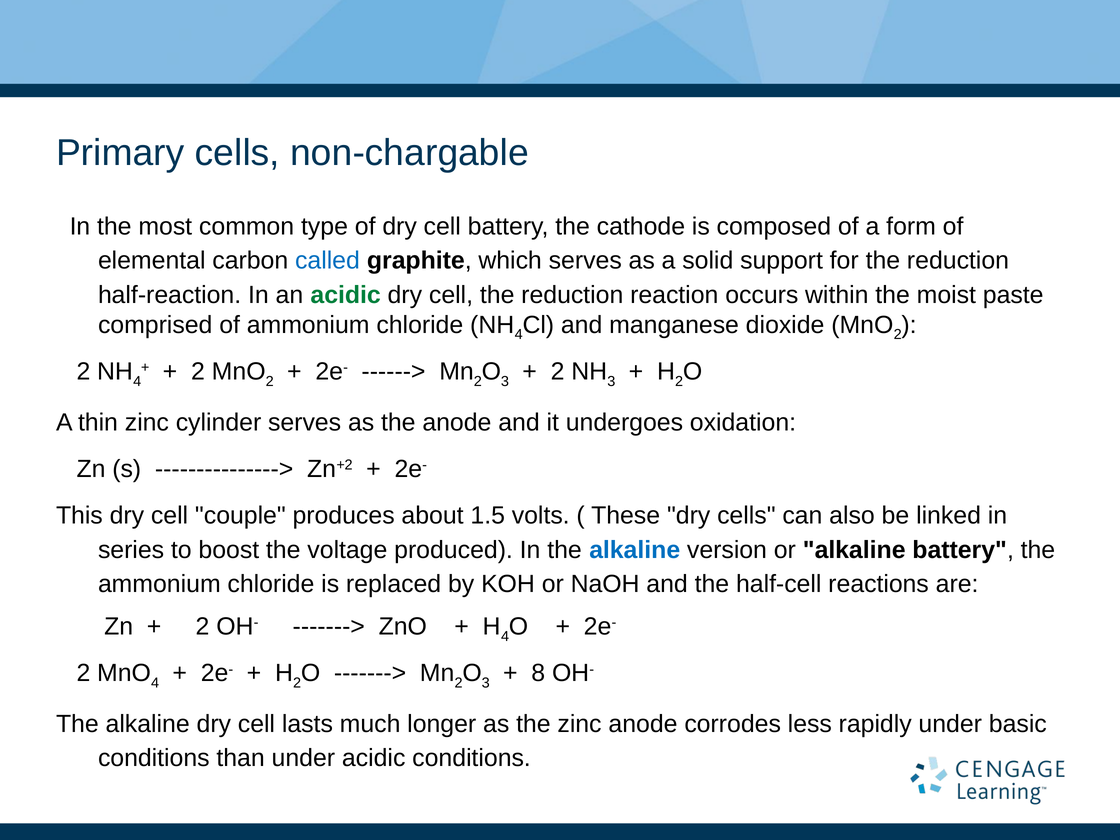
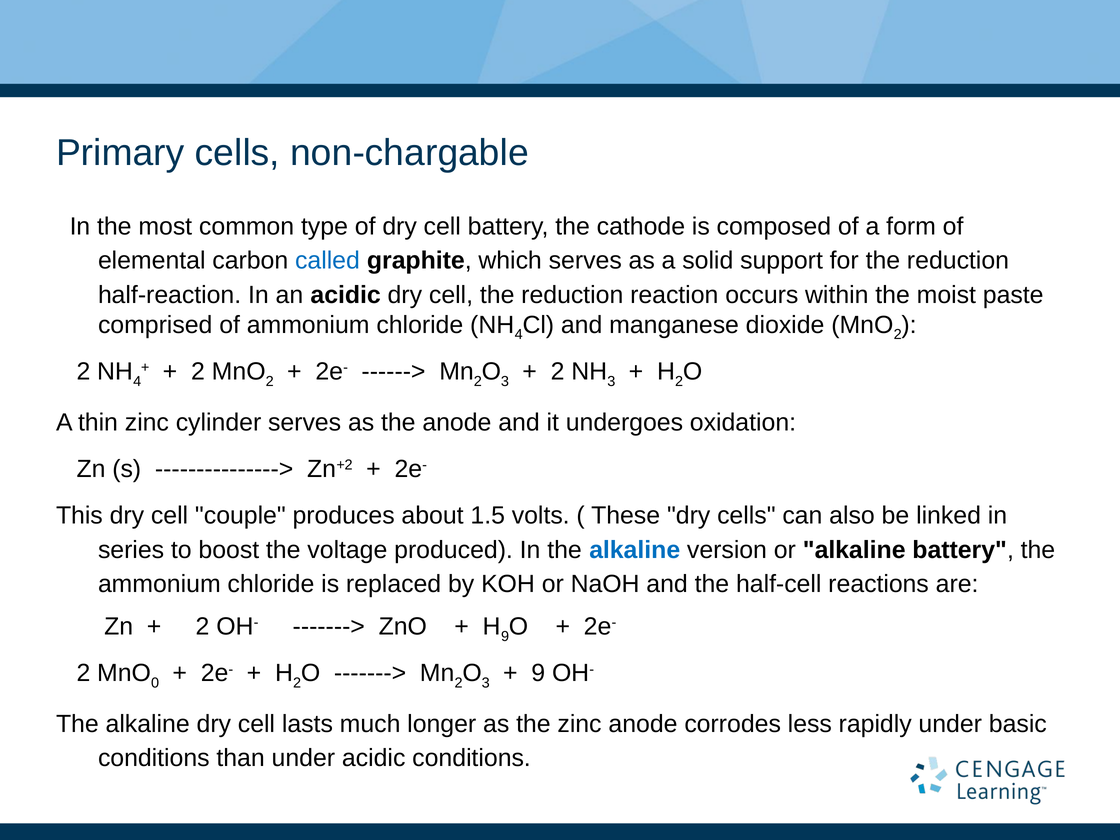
acidic at (346, 295) colour: green -> black
4 at (505, 636): 4 -> 9
4 at (155, 683): 4 -> 0
8 at (538, 673): 8 -> 9
